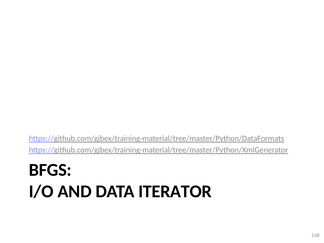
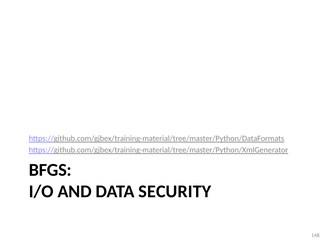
ITERATOR: ITERATOR -> SECURITY
